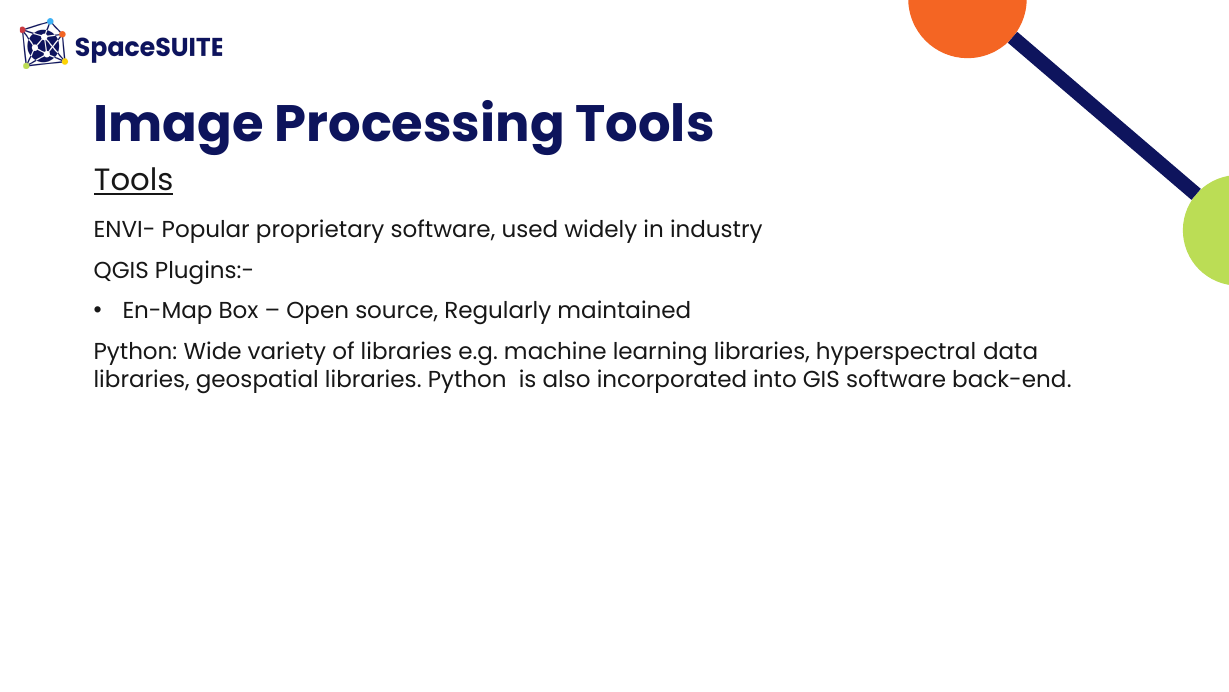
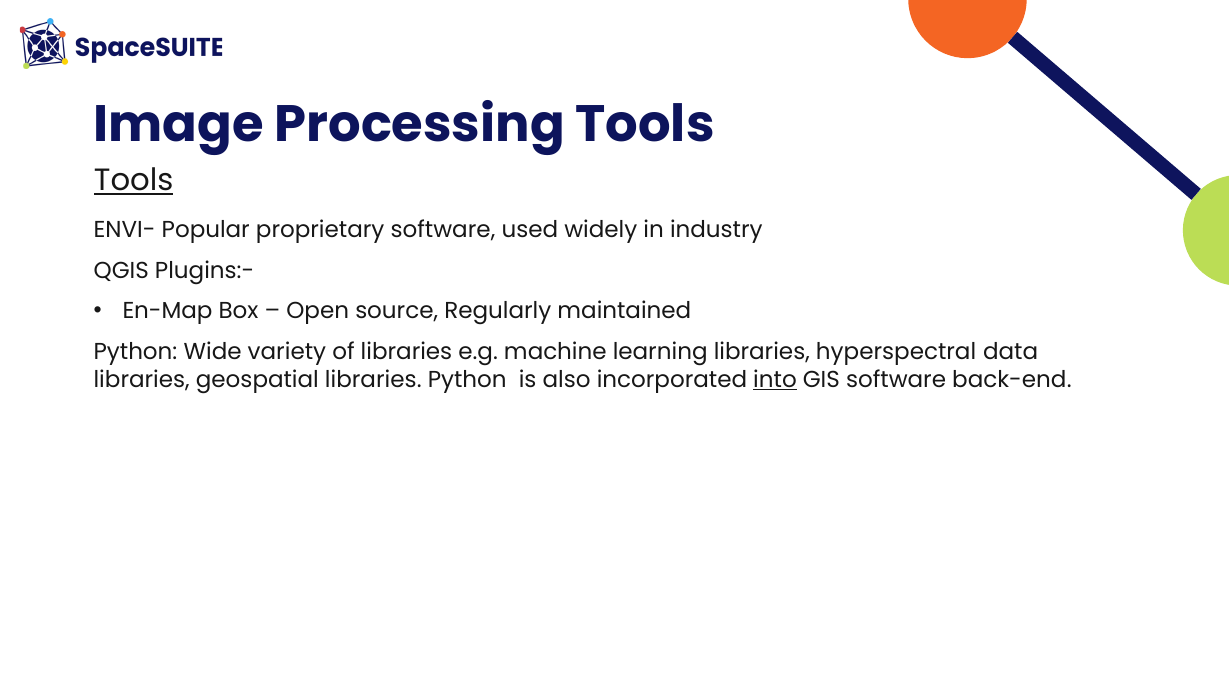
into underline: none -> present
